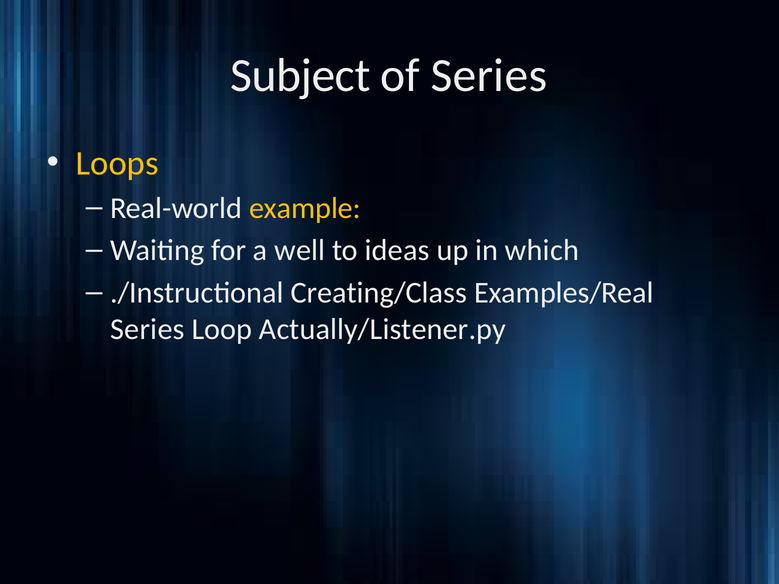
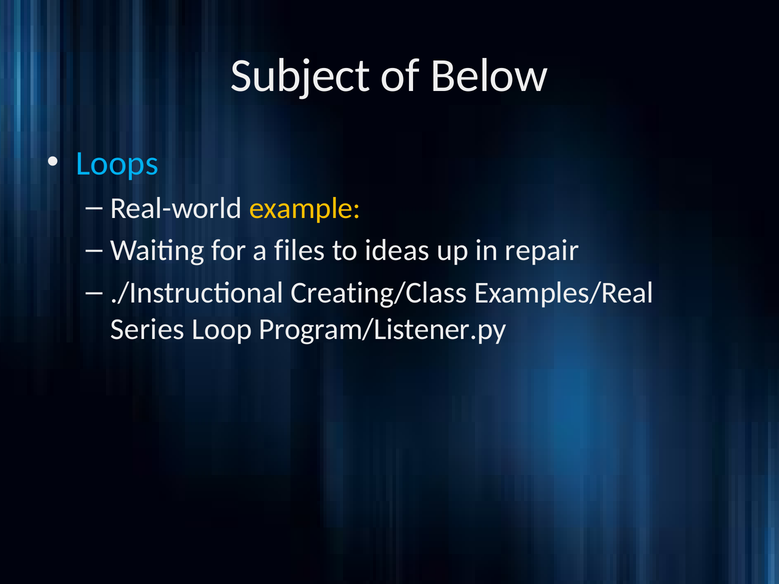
of Series: Series -> Below
Loops colour: yellow -> light blue
well: well -> files
which: which -> repair
Actually/Listener.py: Actually/Listener.py -> Program/Listener.py
